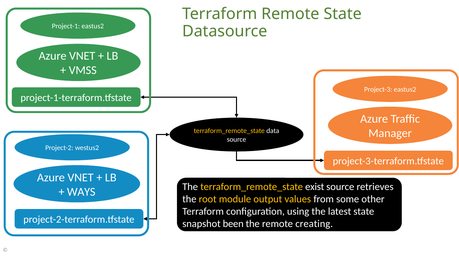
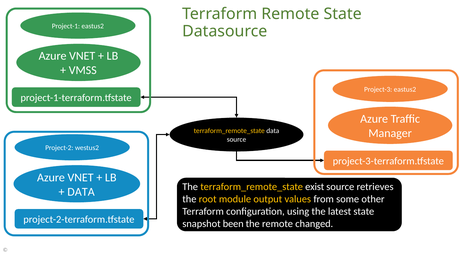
WAYS at (81, 192): WAYS -> DATA
creating: creating -> changed
